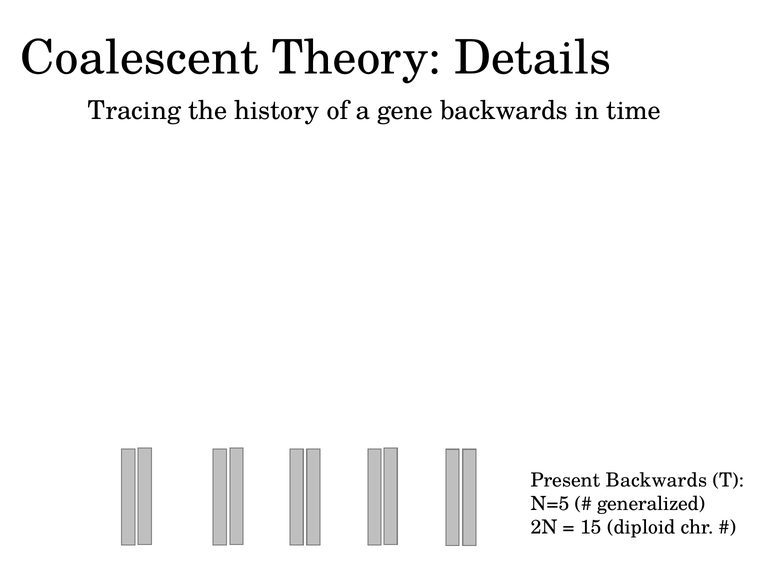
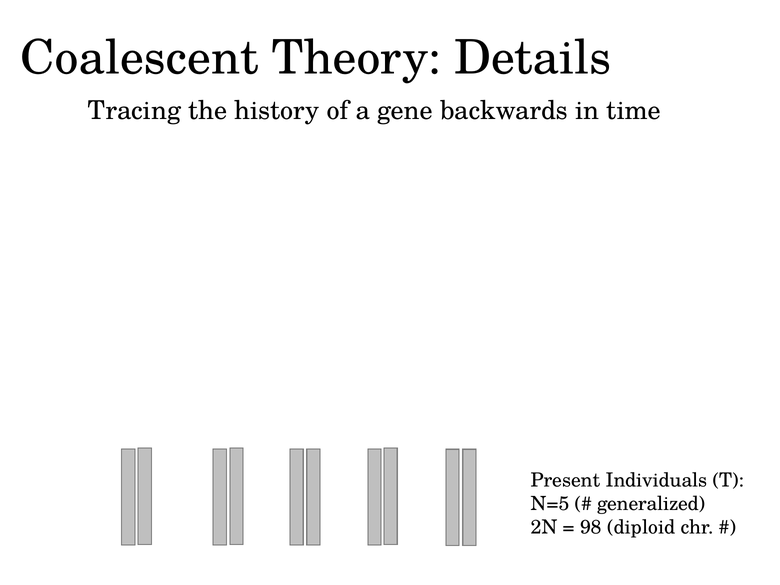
Present Backwards: Backwards -> Individuals
15: 15 -> 98
